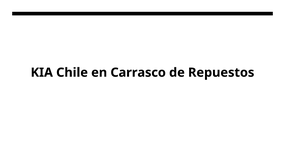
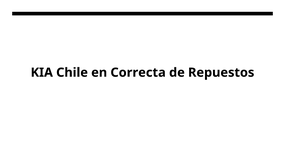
Carrasco: Carrasco -> Correcta
